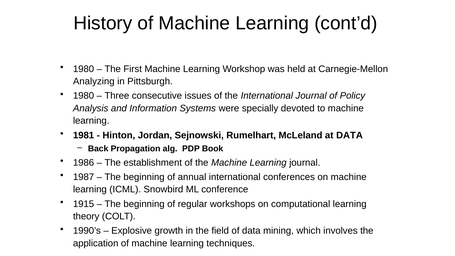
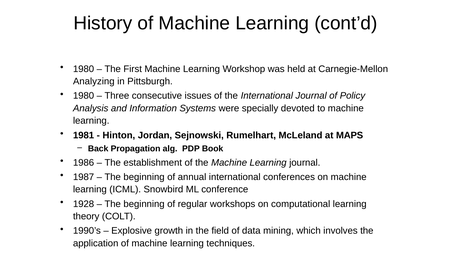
at DATA: DATA -> MAPS
1915: 1915 -> 1928
